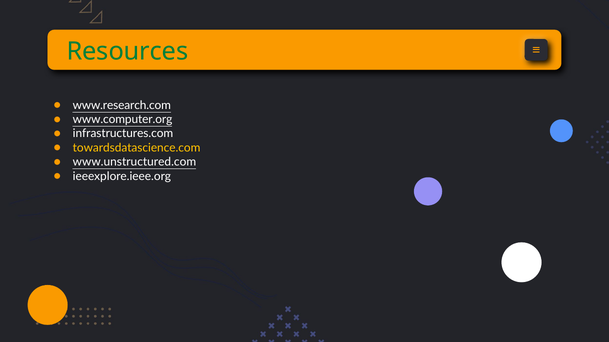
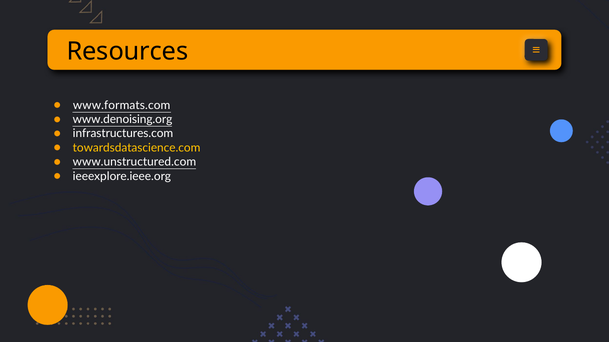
Resources colour: green -> black
www.research.com: www.research.com -> www.formats.com
www.computer.org: www.computer.org -> www.denoising.org
